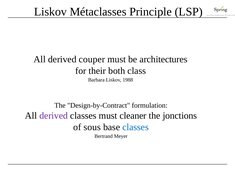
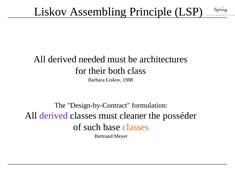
Métaclasses: Métaclasses -> Assembling
couper: couper -> needed
jonctions: jonctions -> posséder
sous: sous -> such
classes at (136, 127) colour: blue -> orange
